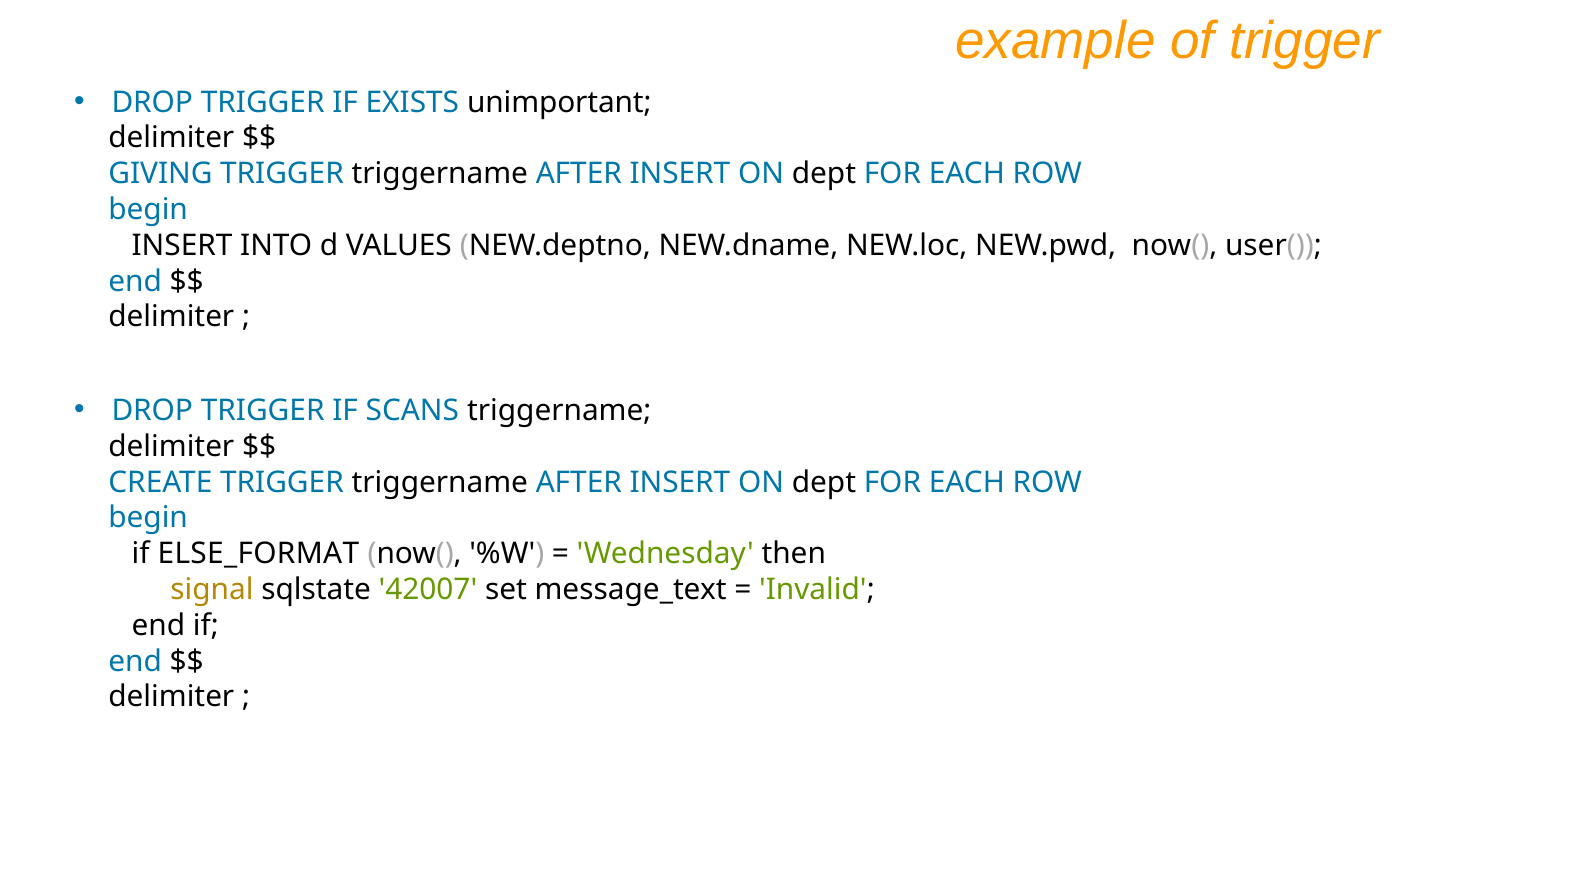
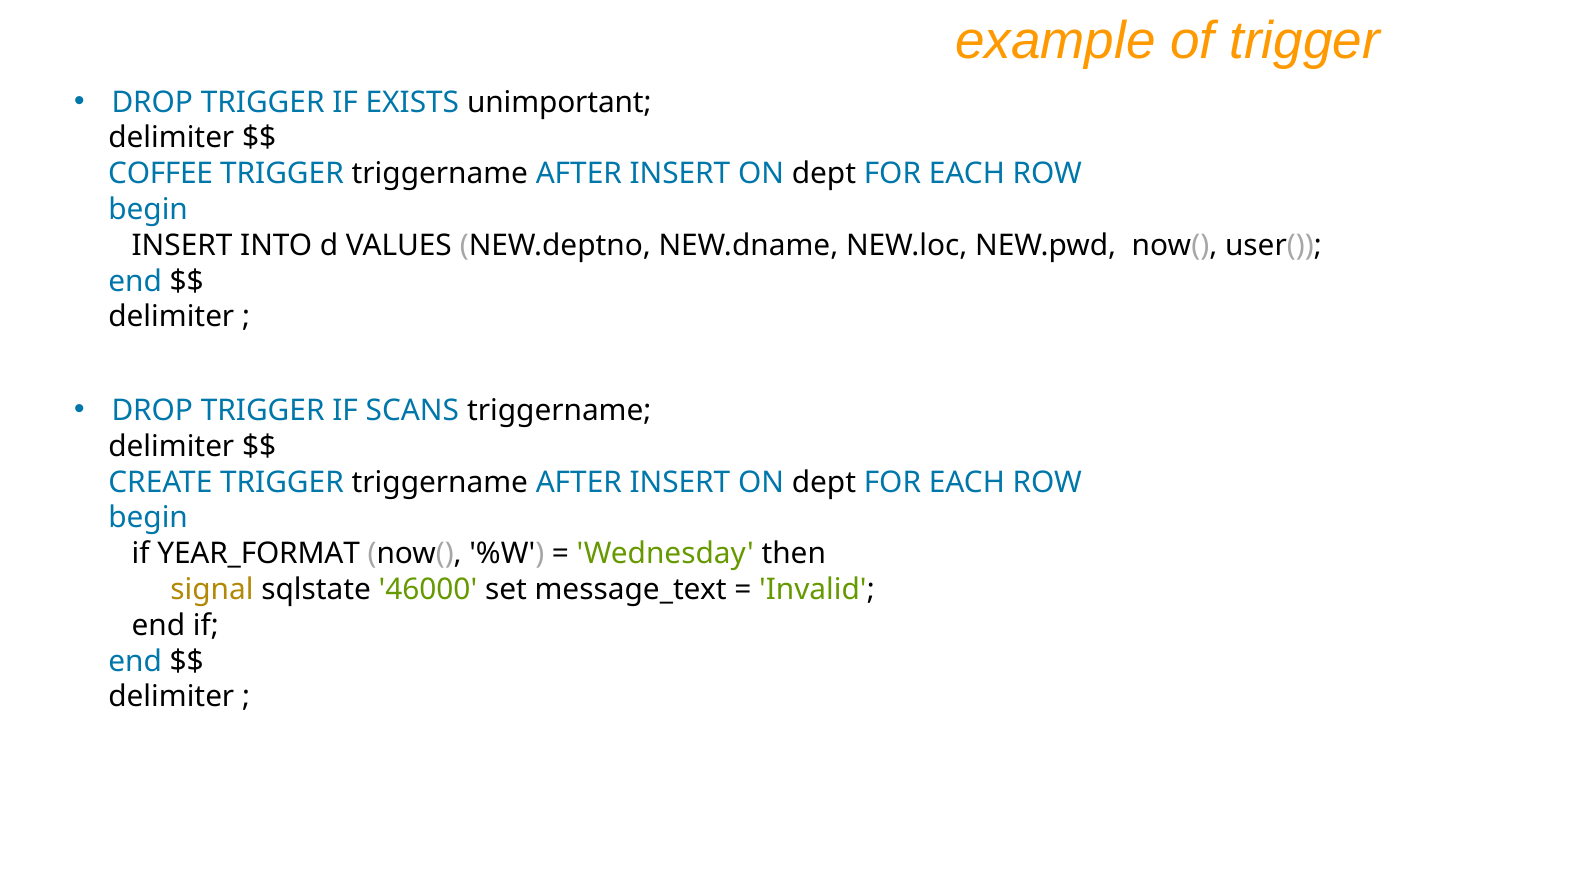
GIVING: GIVING -> COFFEE
ELSE_FORMAT: ELSE_FORMAT -> YEAR_FORMAT
42007: 42007 -> 46000
